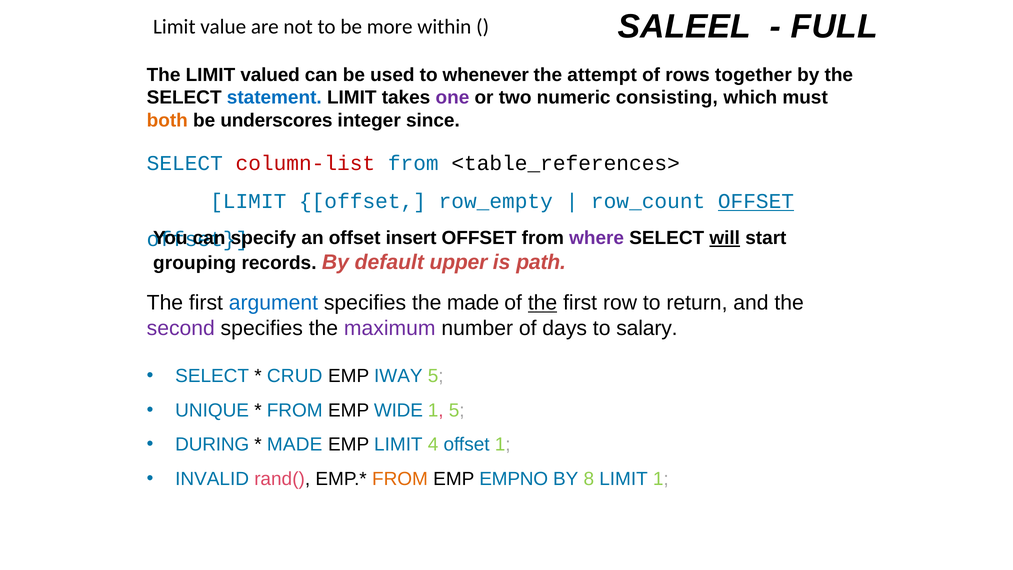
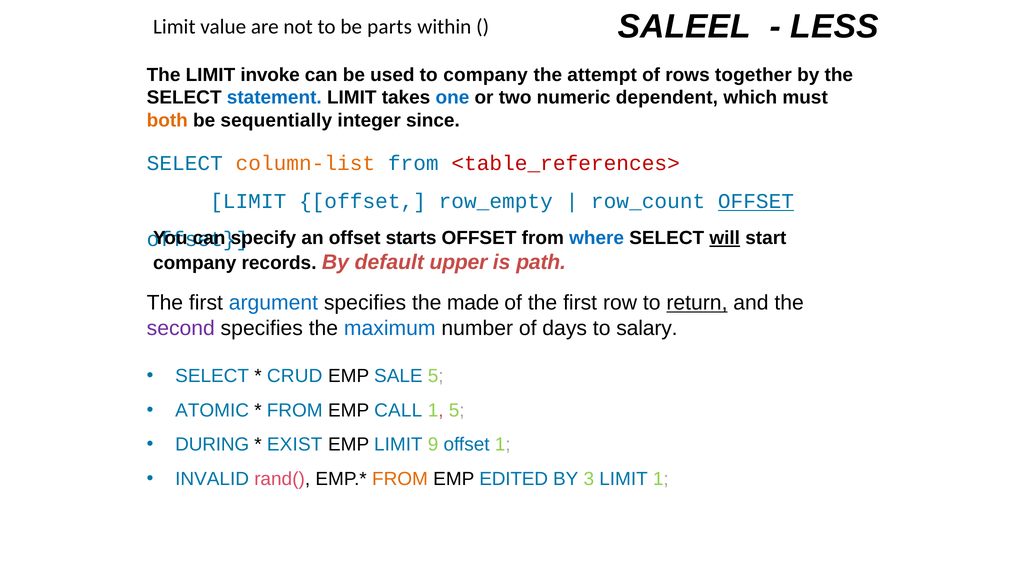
FULL: FULL -> LESS
more: more -> parts
valued: valued -> invoke
to whenever: whenever -> company
one colour: purple -> blue
consisting: consisting -> dependent
underscores: underscores -> sequentially
column-list colour: red -> orange
<table_references> colour: black -> red
insert: insert -> starts
where colour: purple -> blue
grouping at (195, 263): grouping -> company
the at (543, 303) underline: present -> none
return underline: none -> present
maximum colour: purple -> blue
IWAY: IWAY -> SALE
UNIQUE: UNIQUE -> ATOMIC
WIDE: WIDE -> CALL
MADE at (295, 444): MADE -> EXIST
4: 4 -> 9
EMPNO: EMPNO -> EDITED
8: 8 -> 3
